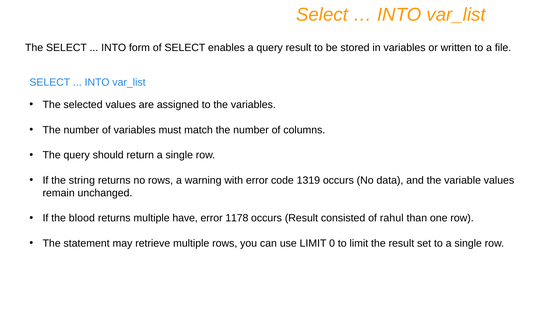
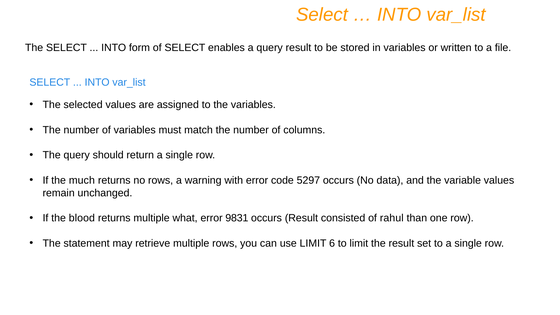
string: string -> much
1319: 1319 -> 5297
have: have -> what
1178: 1178 -> 9831
0: 0 -> 6
